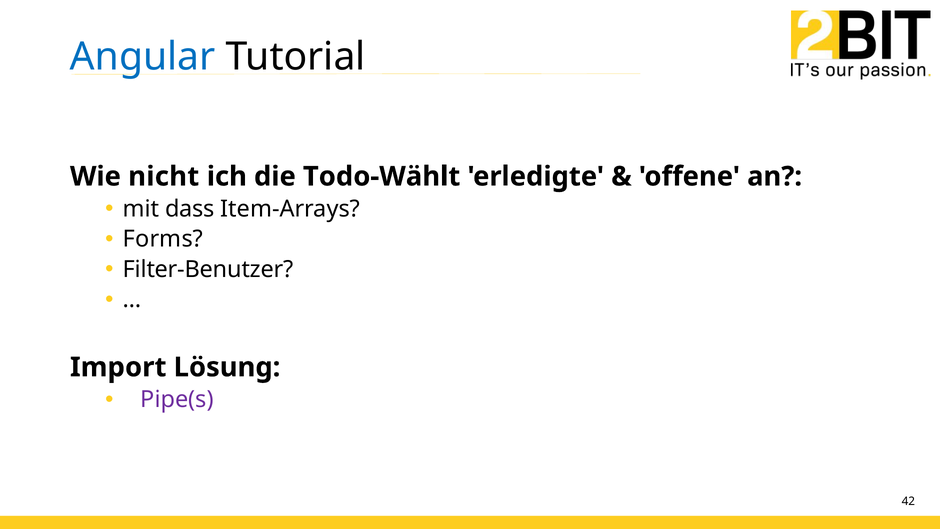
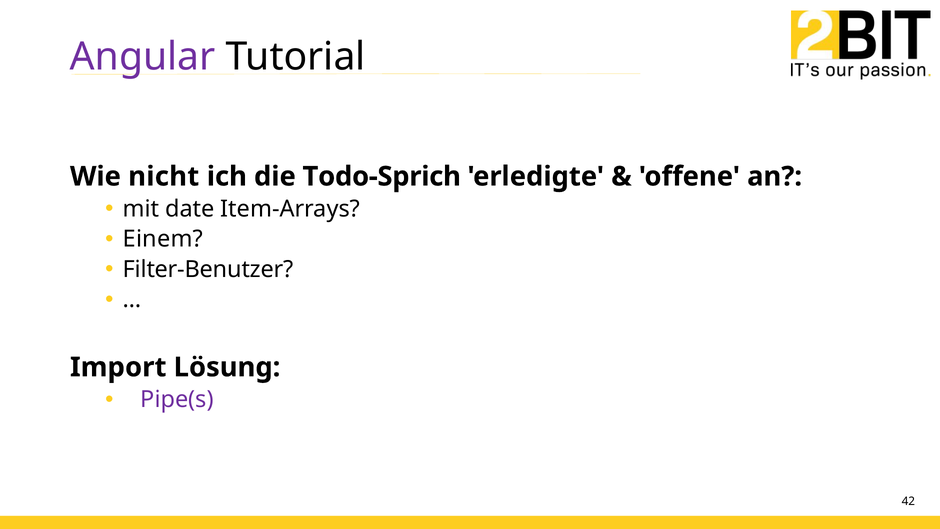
Angular colour: blue -> purple
Todo-Wählt: Todo-Wählt -> Todo-Sprich
dass: dass -> date
Forms: Forms -> Einem
